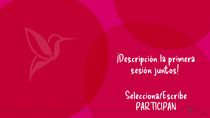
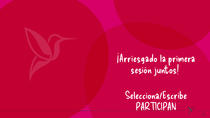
¡Descripción: ¡Descripción -> ¡Arriesgado
